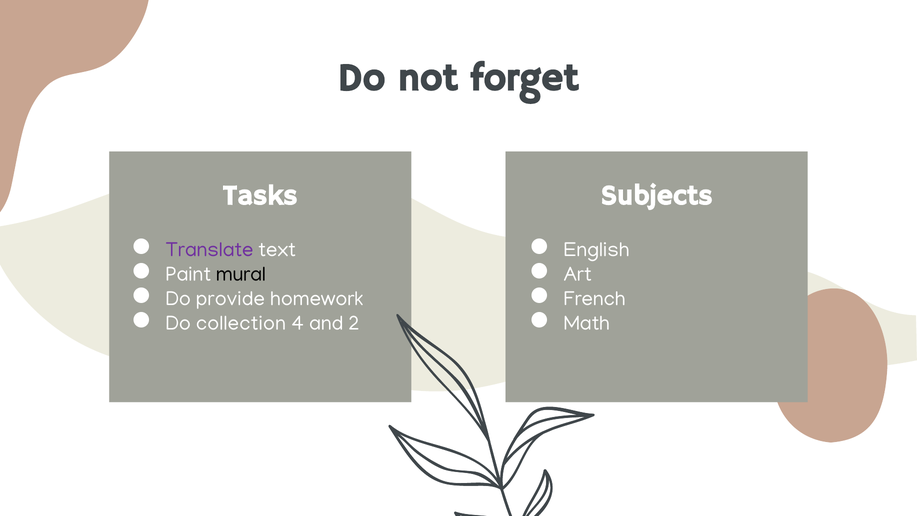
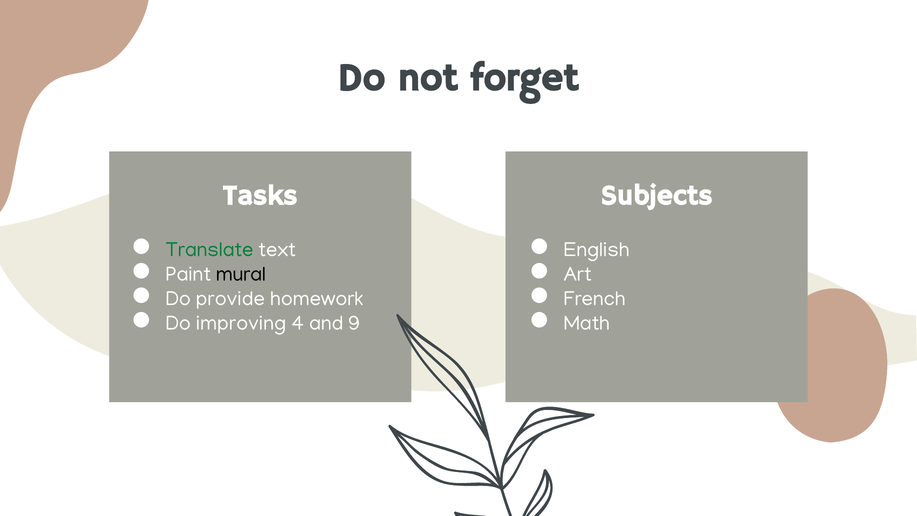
Translate colour: purple -> green
collection: collection -> improving
2: 2 -> 9
